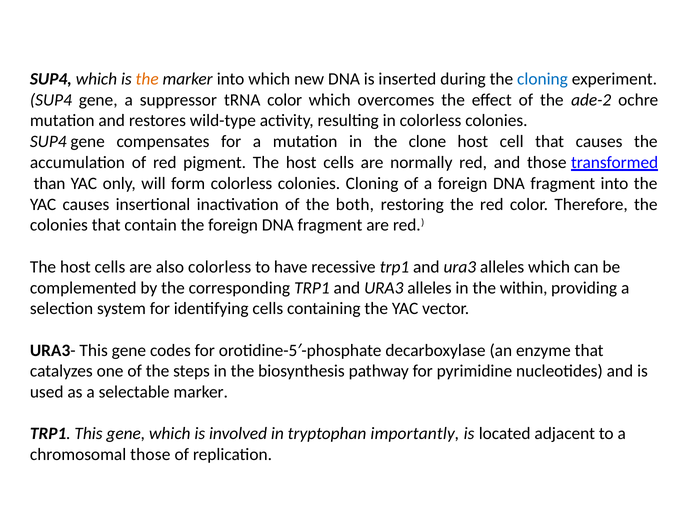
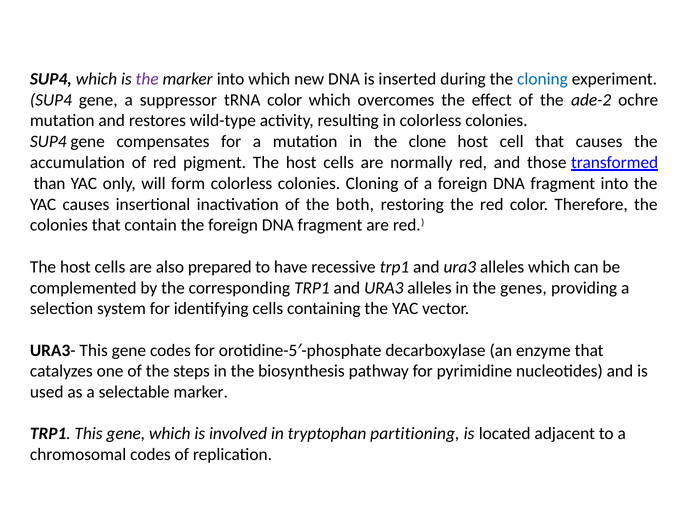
the at (147, 79) colour: orange -> purple
also colorless: colorless -> prepared
within: within -> genes
importantly: importantly -> partitioning
chromosomal those: those -> codes
